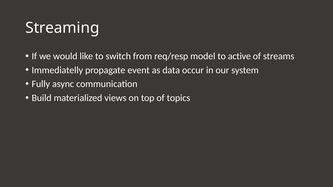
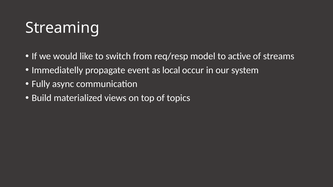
data: data -> local
